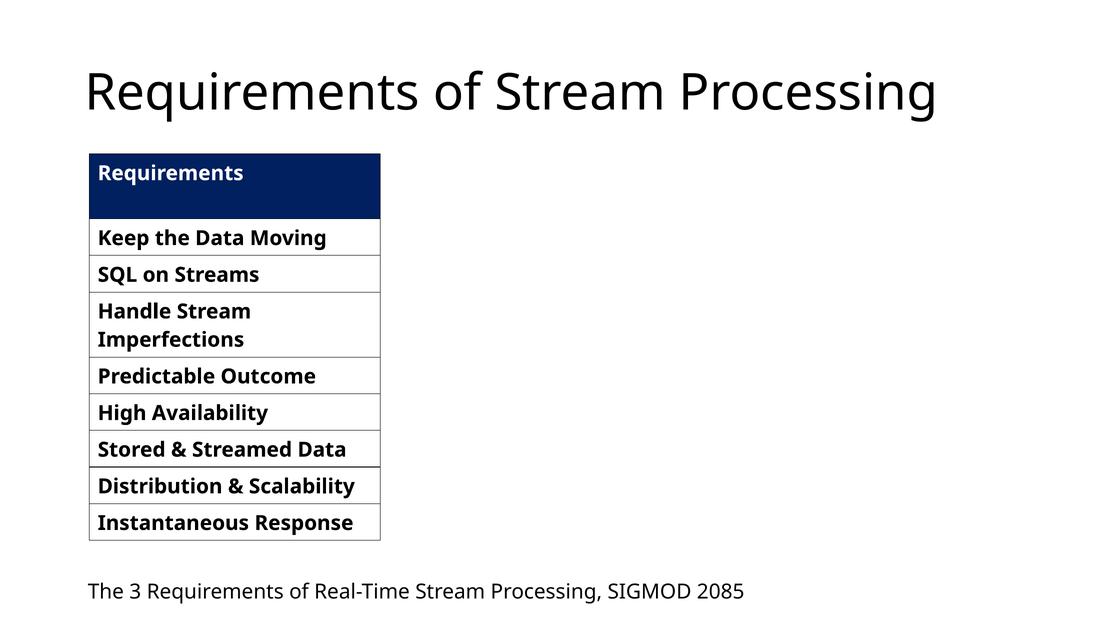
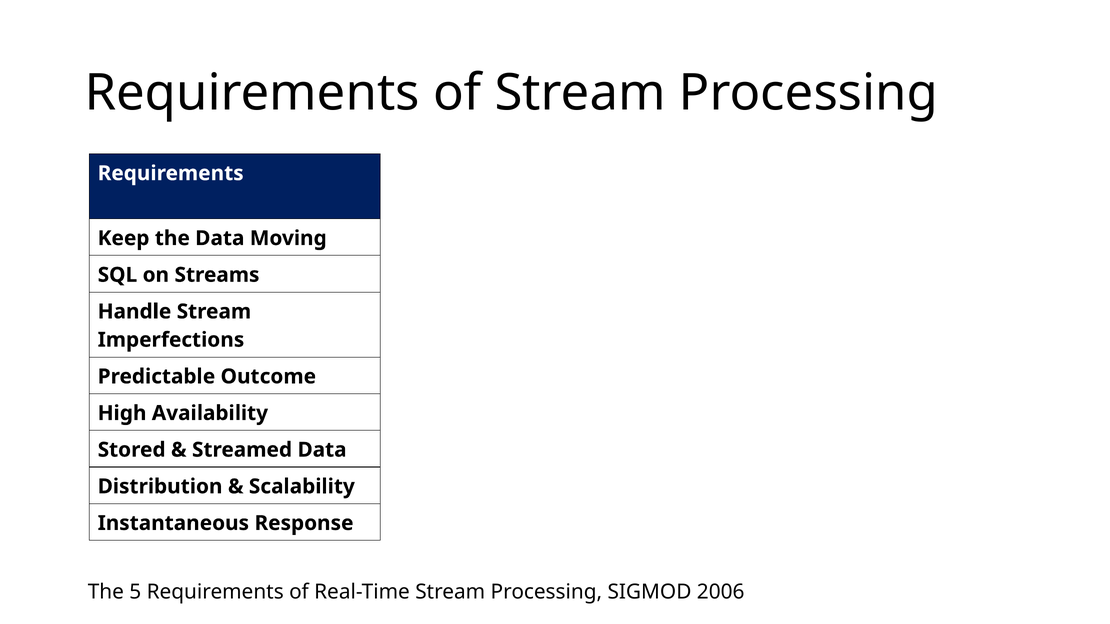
3: 3 -> 5
2085: 2085 -> 2006
